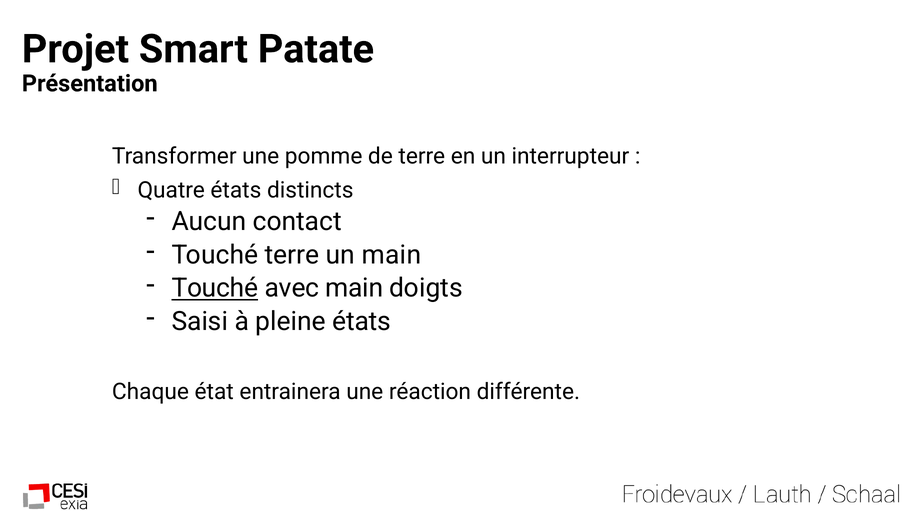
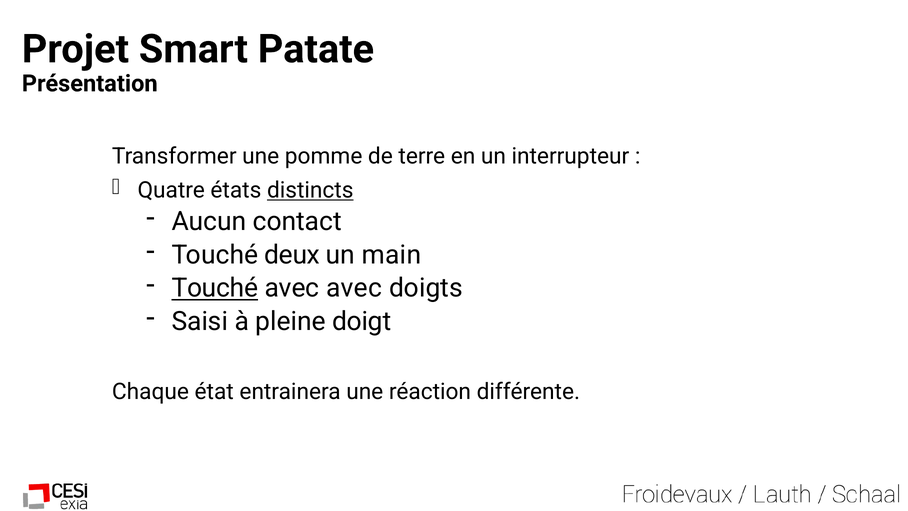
distincts underline: none -> present
Touché terre: terre -> deux
avec main: main -> avec
pleine états: états -> doigt
